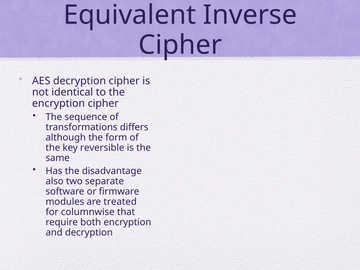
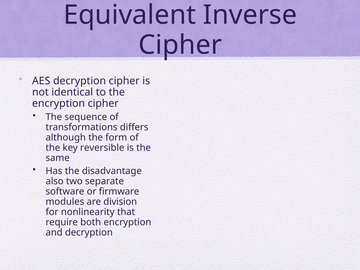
treated: treated -> division
columnwise: columnwise -> nonlinearity
